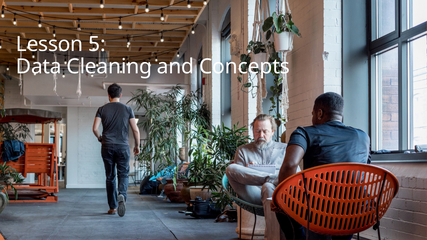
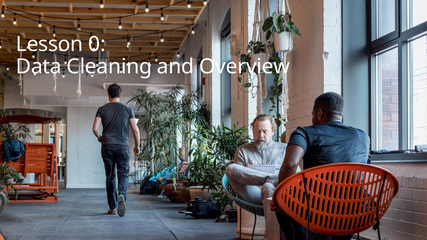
5: 5 -> 0
Concepts: Concepts -> Overview
